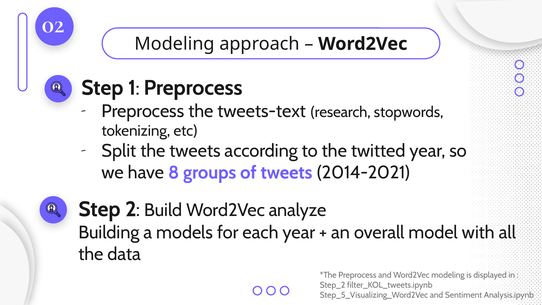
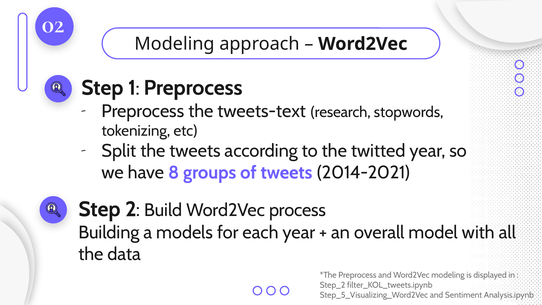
analyze: analyze -> process
